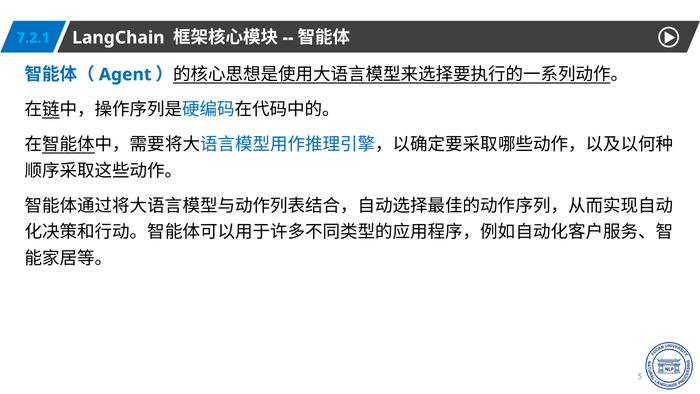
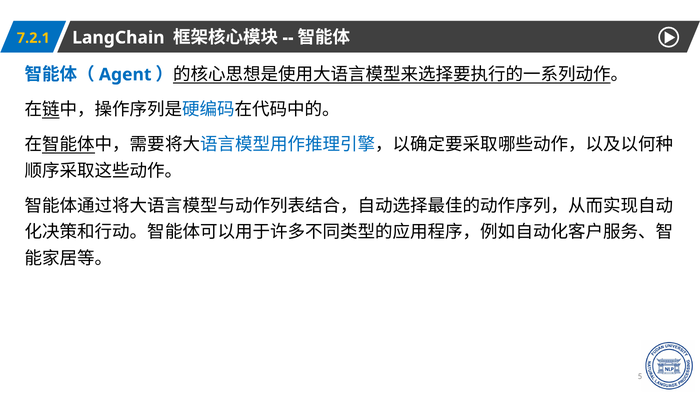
7.2.1 colour: light blue -> yellow
